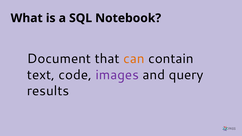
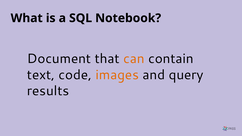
images colour: purple -> orange
